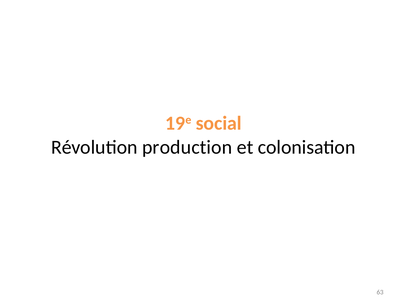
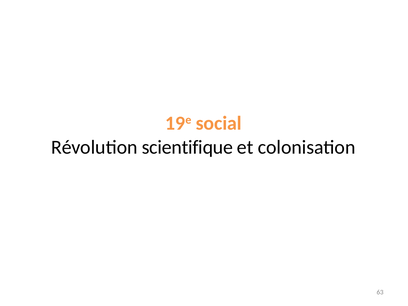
production: production -> scientifique
